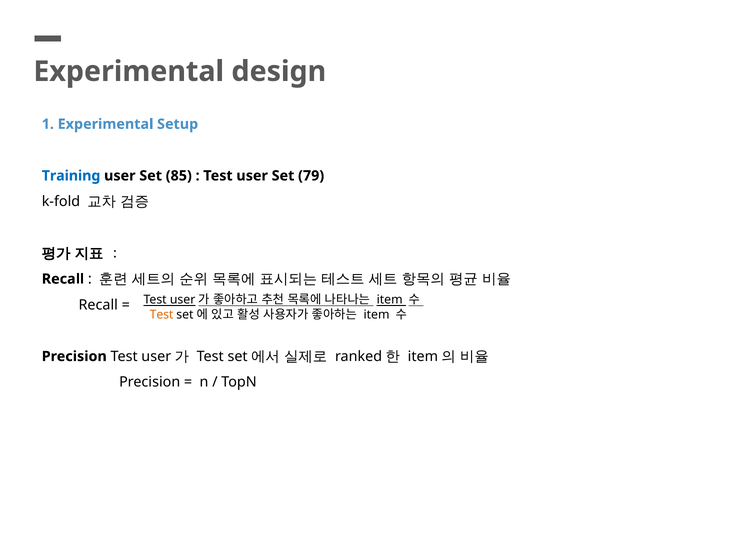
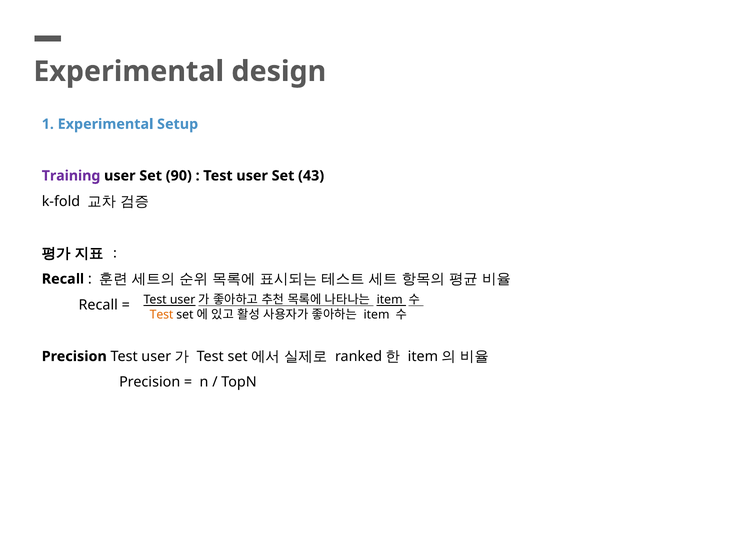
Training colour: blue -> purple
85: 85 -> 90
79: 79 -> 43
